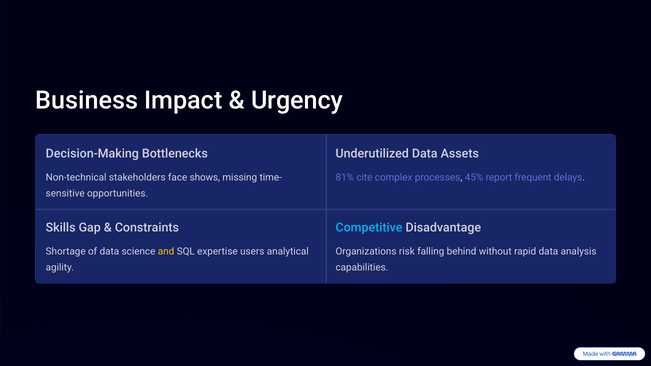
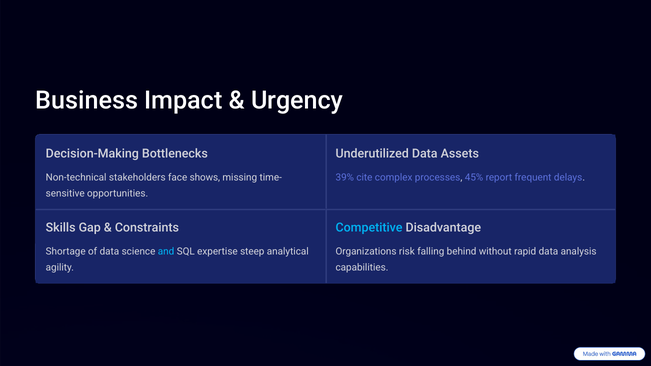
81%: 81% -> 39%
and colour: yellow -> light blue
users: users -> steep
